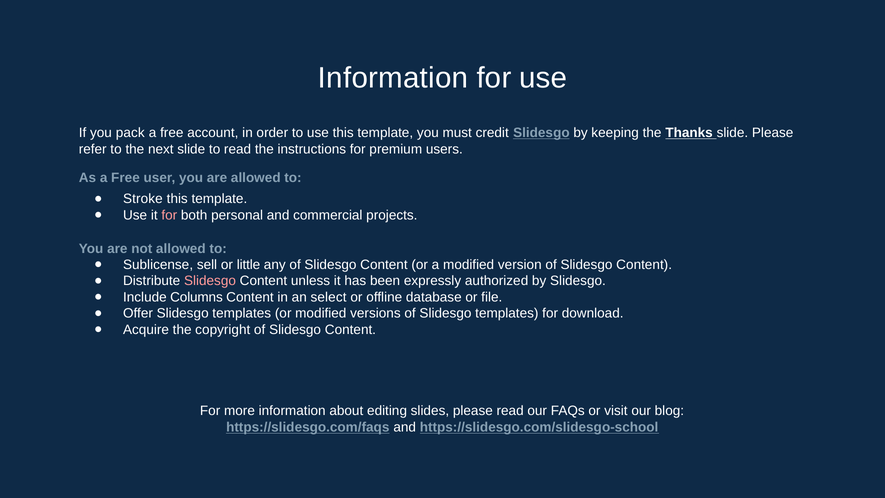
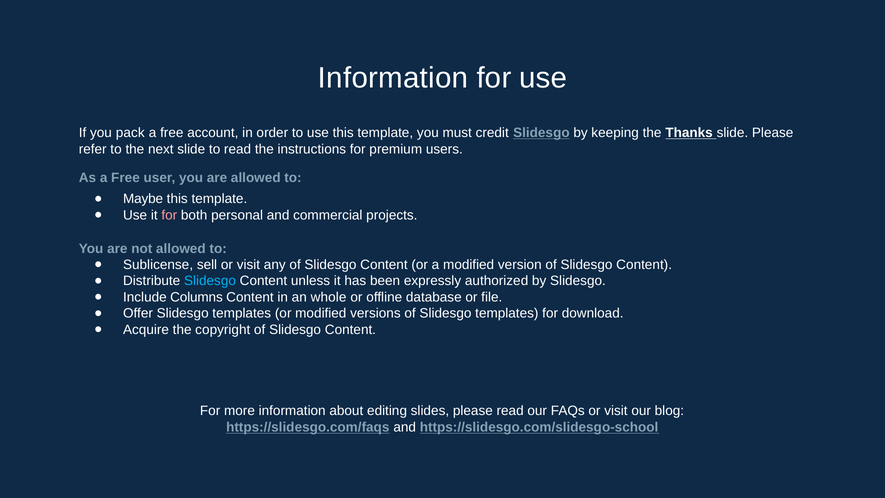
Stroke: Stroke -> Maybe
sell or little: little -> visit
Slidesgo at (210, 281) colour: pink -> light blue
select: select -> whole
